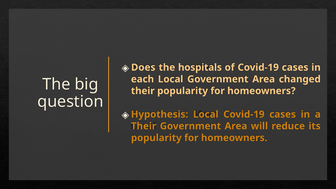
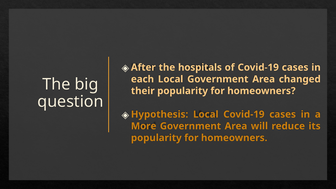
Does: Does -> After
Their at (144, 126): Their -> More
